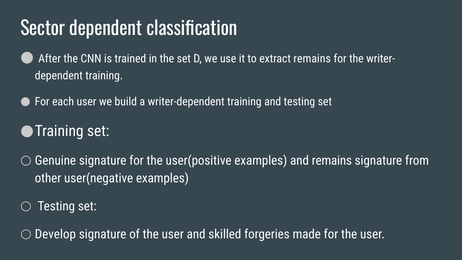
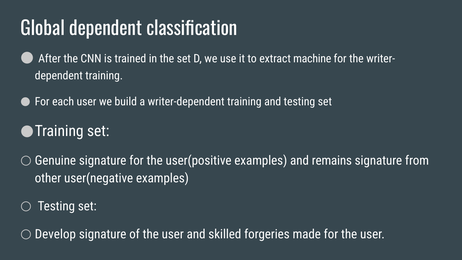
Sector: Sector -> Global
extract remains: remains -> machine
